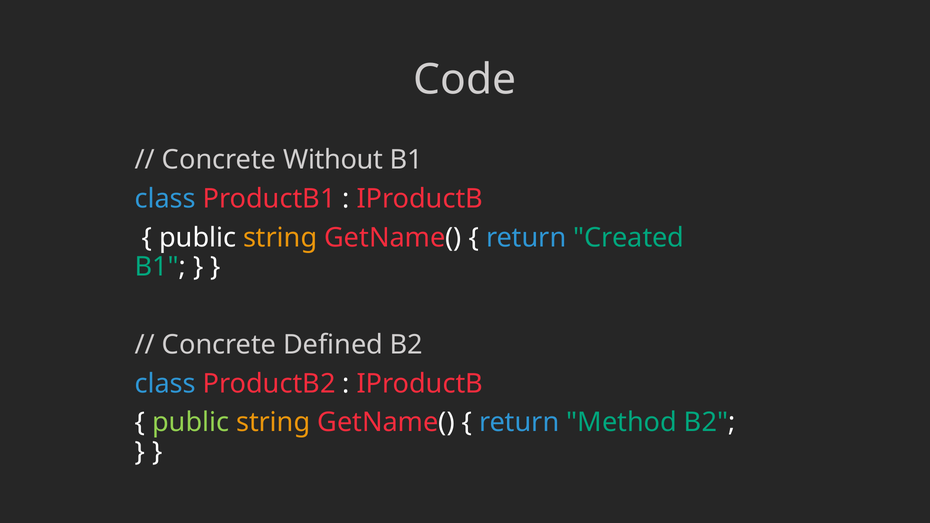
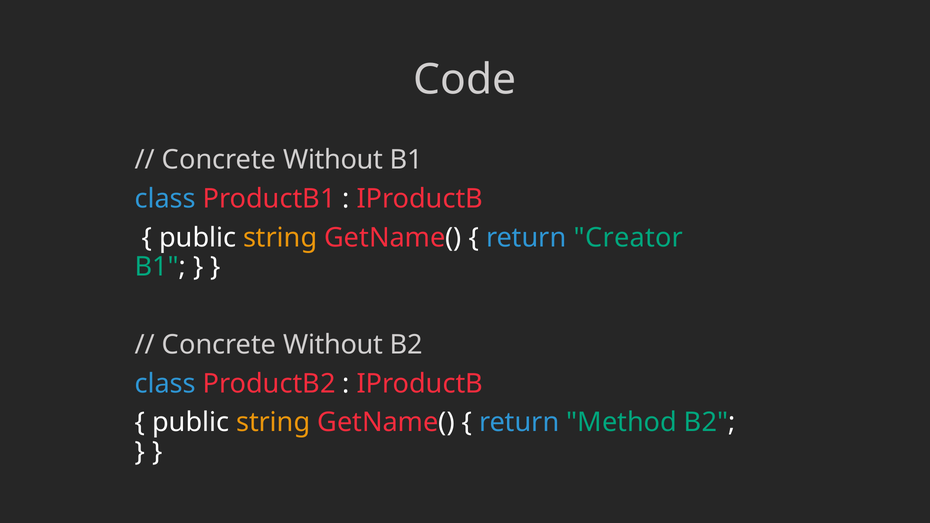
Created: Created -> Creator
Defined at (333, 345): Defined -> Without
public at (191, 423) colour: light green -> white
